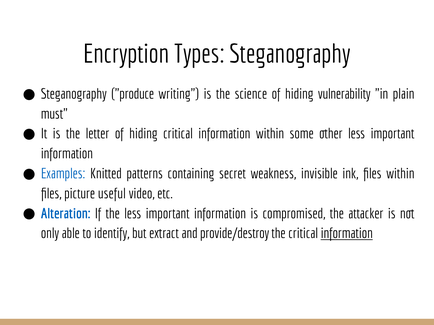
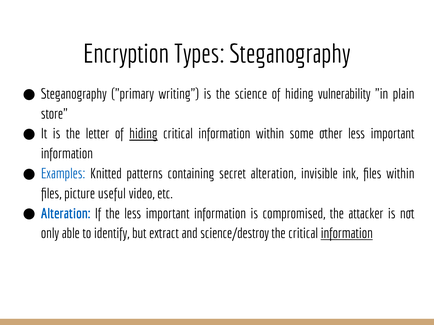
produce: produce -> primary
must: must -> store
hiding at (143, 134) underline: none -> present
secret weakness: weakness -> alteration
provide/destroy: provide/destroy -> science/destroy
